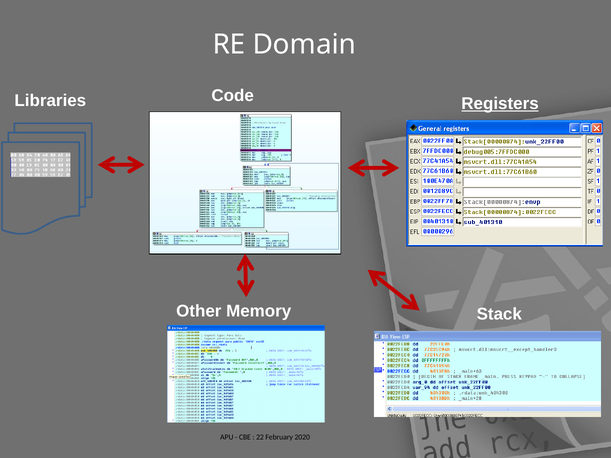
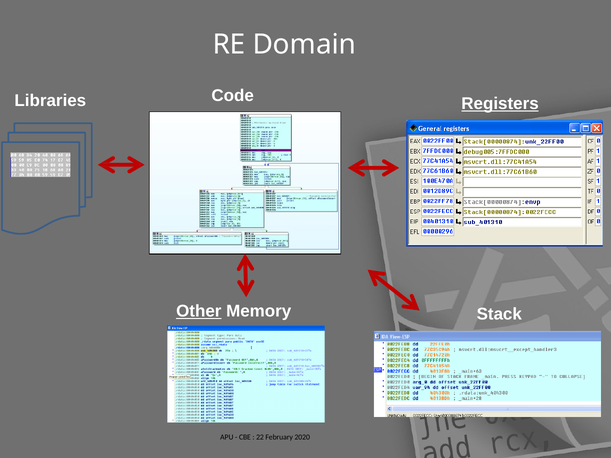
Other underline: none -> present
